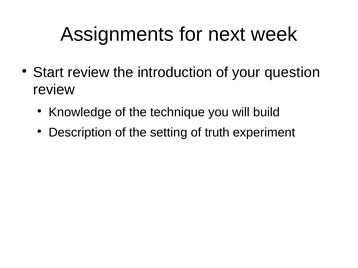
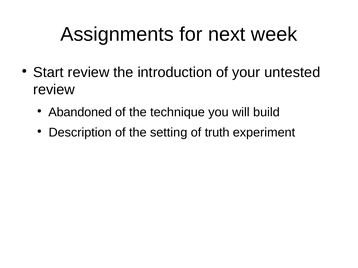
question: question -> untested
Knowledge: Knowledge -> Abandoned
